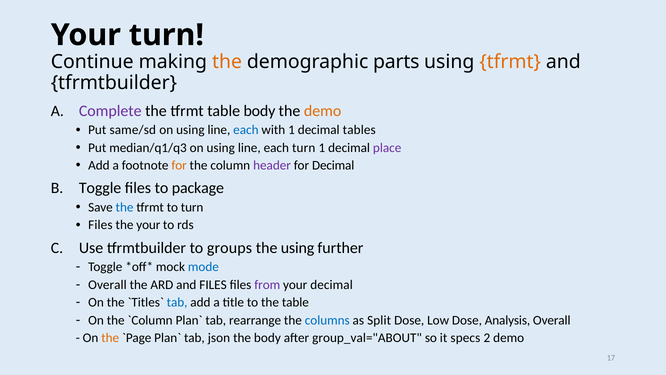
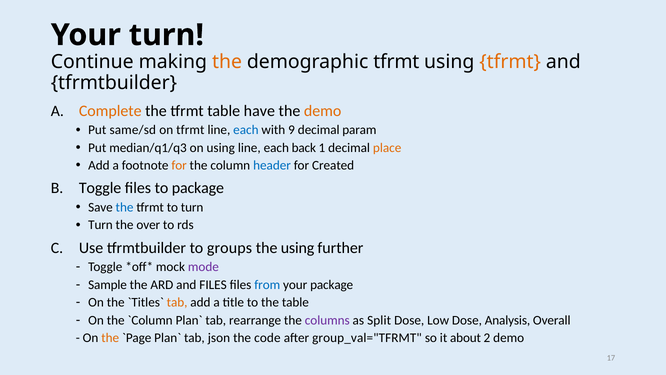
demographic parts: parts -> tfrmt
Complete colour: purple -> orange
table body: body -> have
using at (190, 130): using -> tfrmt
with 1: 1 -> 9
tables: tables -> param
each turn: turn -> back
place colour: purple -> orange
header colour: purple -> blue
for Decimal: Decimal -> Created
Files at (100, 225): Files -> Turn
the your: your -> over
mode colour: blue -> purple
Overall at (107, 284): Overall -> Sample
from colour: purple -> blue
your decimal: decimal -> package
tab at (177, 302) colour: blue -> orange
columns colour: blue -> purple
the body: body -> code
group_val="ABOUT: group_val="ABOUT -> group_val="TFRMT
specs: specs -> about
